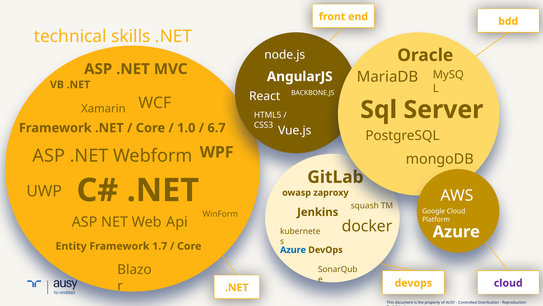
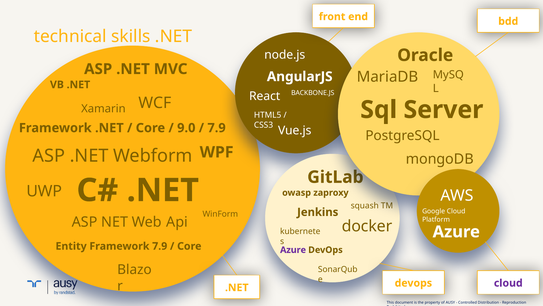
1.0: 1.0 -> 9.0
6.7 at (217, 128): 6.7 -> 7.9
Framework 1.7: 1.7 -> 7.9
Azure at (293, 249) colour: blue -> purple
